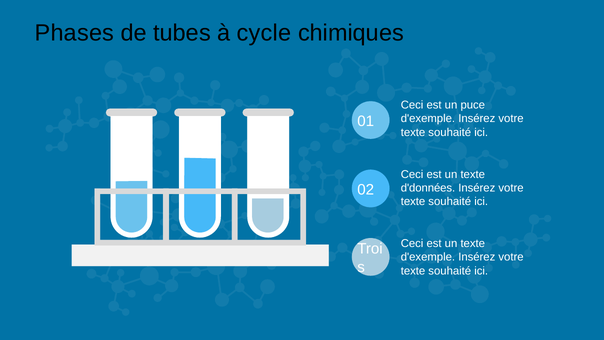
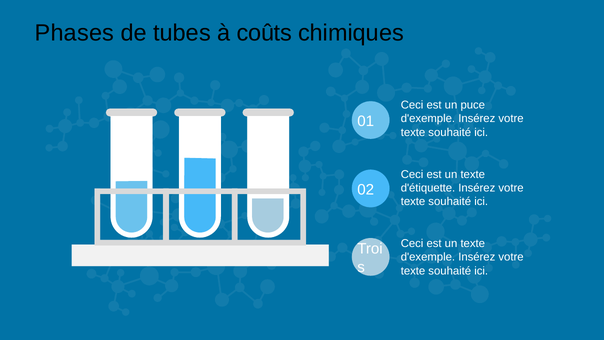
cycle: cycle -> coûts
d'données: d'données -> d'étiquette
